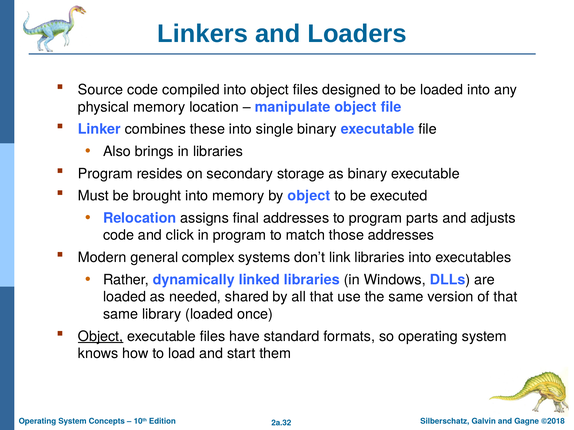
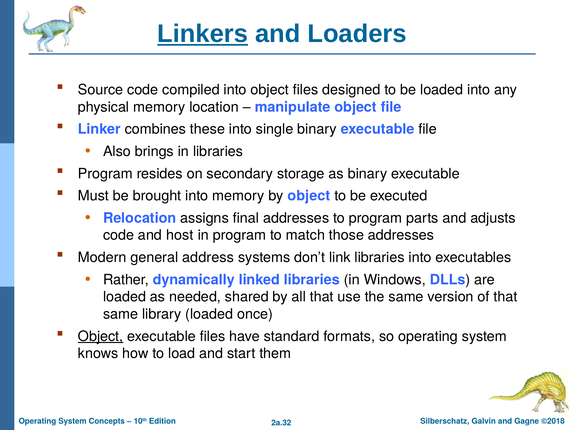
Linkers underline: none -> present
click: click -> host
complex: complex -> address
